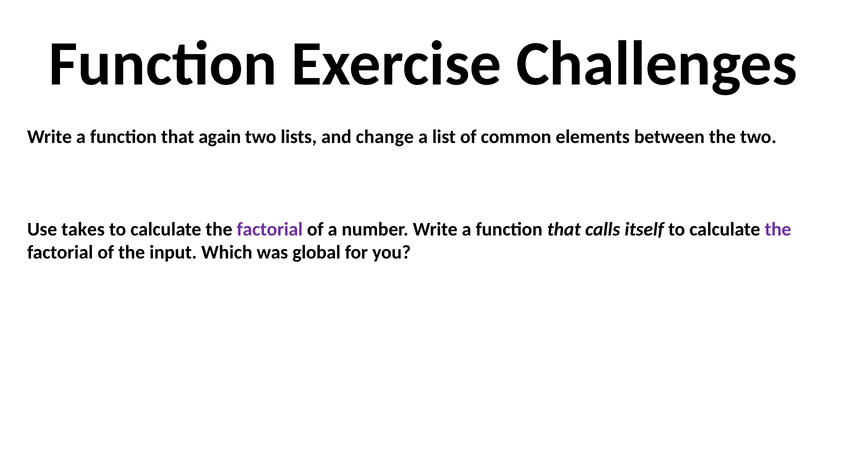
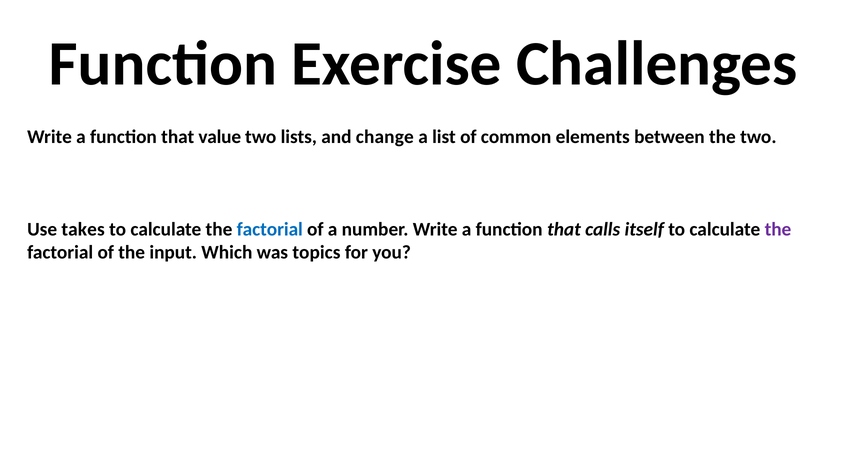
again: again -> value
factorial at (270, 230) colour: purple -> blue
global: global -> topics
